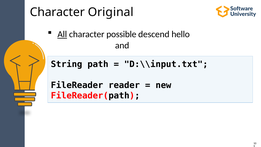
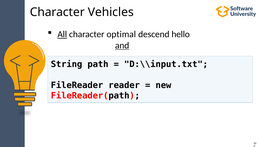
Original: Original -> Vehicles
possible: possible -> optimal
and underline: none -> present
